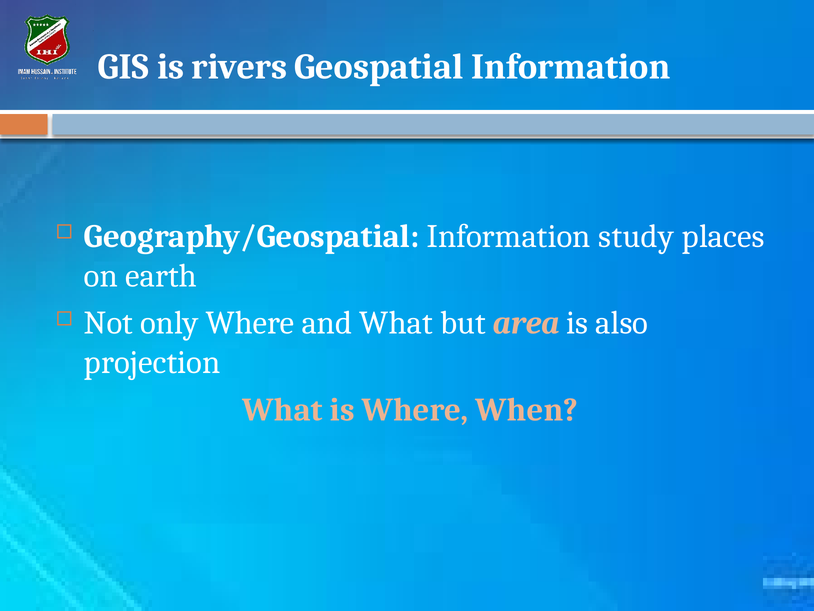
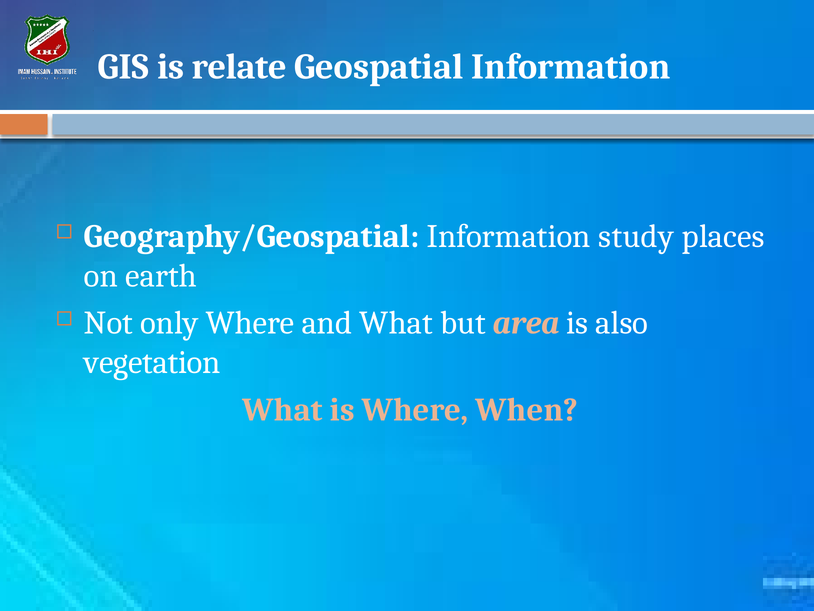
rivers: rivers -> relate
projection: projection -> vegetation
